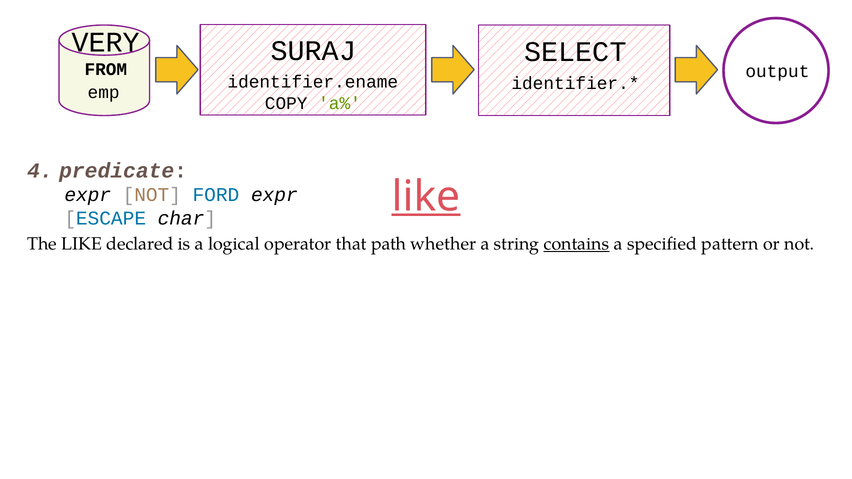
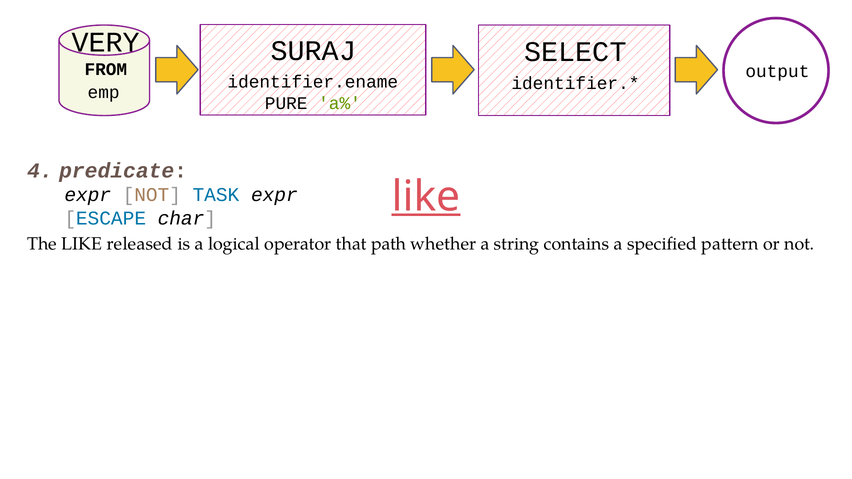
COPY: COPY -> PURE
FORD: FORD -> TASK
declared: declared -> released
contains underline: present -> none
